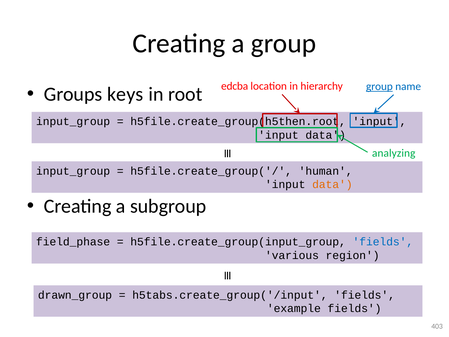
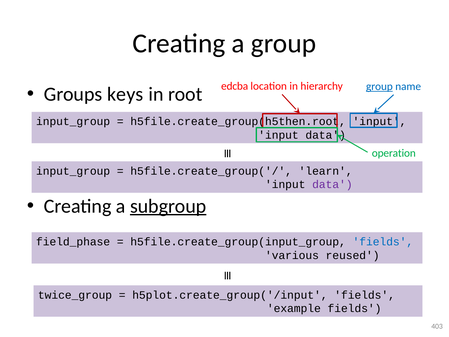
analyzing: analyzing -> operation
human: human -> learn
data at (332, 184) colour: orange -> purple
subgroup underline: none -> present
region: region -> reused
drawn_group: drawn_group -> twice_group
h5tabs.create_group('/input: h5tabs.create_group('/input -> h5plot.create_group('/input
